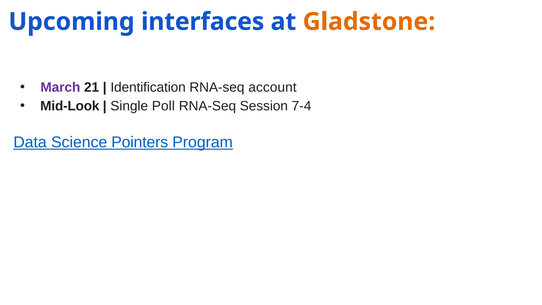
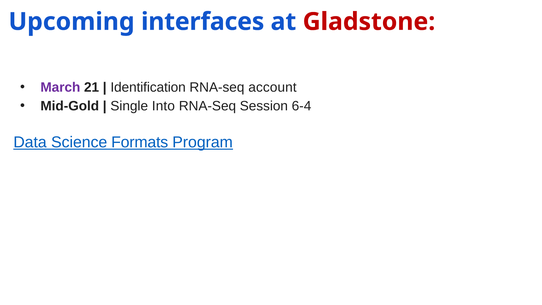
Gladstone colour: orange -> red
Mid-Look: Mid-Look -> Mid-Gold
Poll: Poll -> Into
7-4: 7-4 -> 6-4
Pointers: Pointers -> Formats
